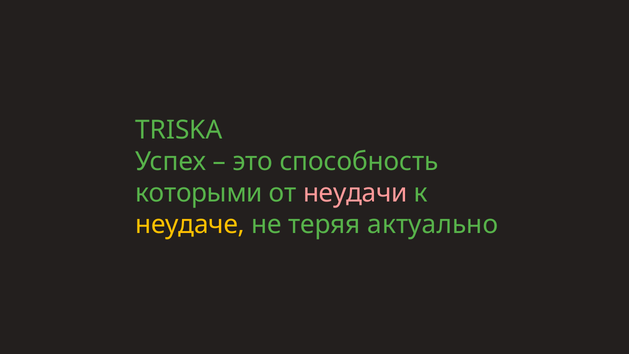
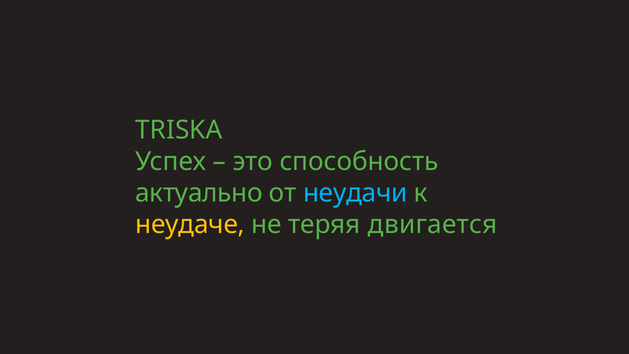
которыми: которыми -> актуально
неудачи colour: pink -> light blue
актуально: актуально -> двигается
